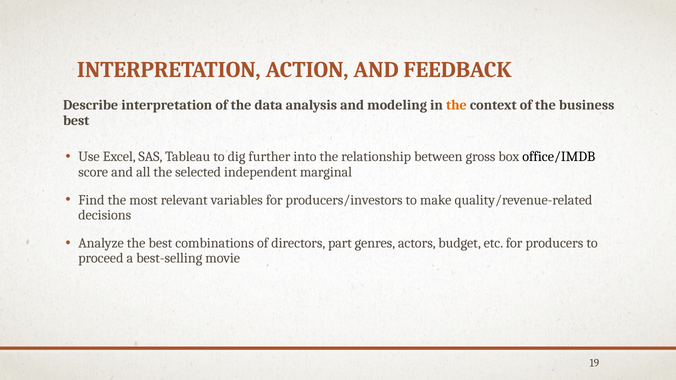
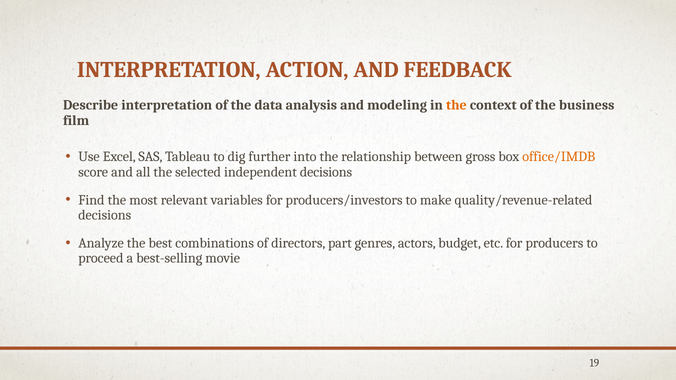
best at (76, 121): best -> film
office/IMDB colour: black -> orange
independent marginal: marginal -> decisions
